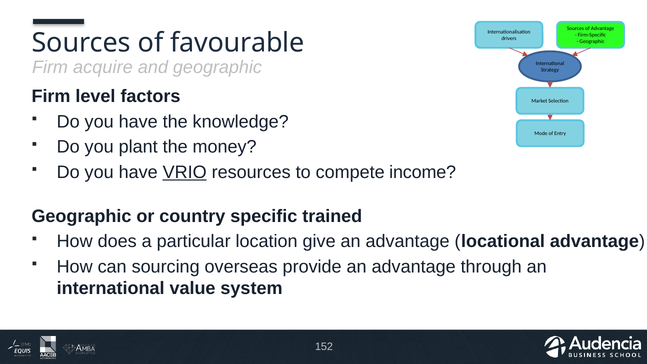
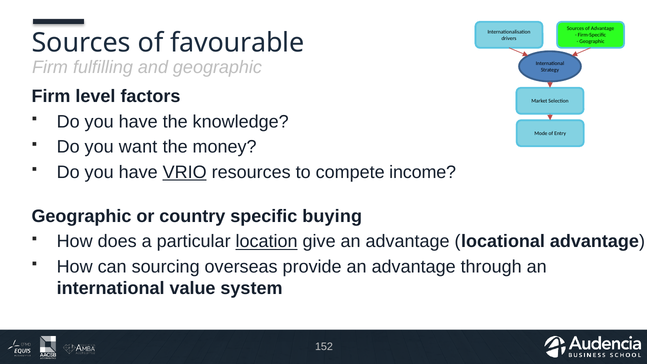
acquire: acquire -> fulfilling
plant: plant -> want
trained: trained -> buying
location underline: none -> present
